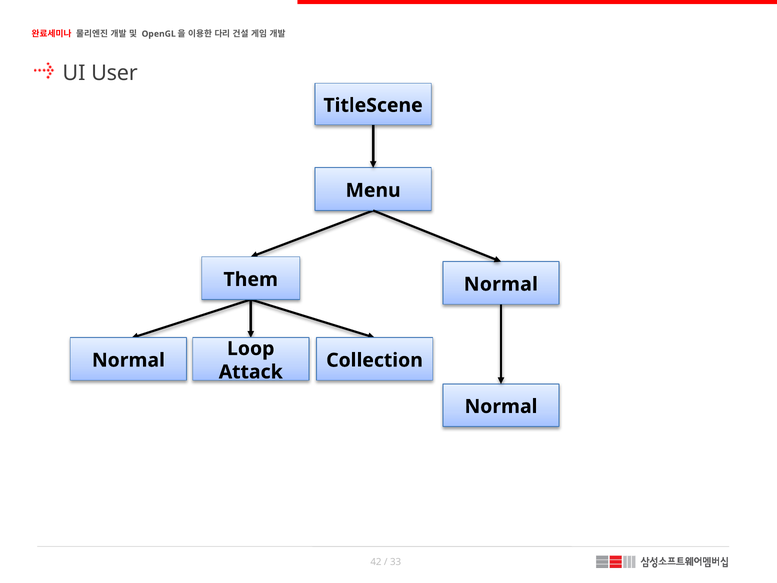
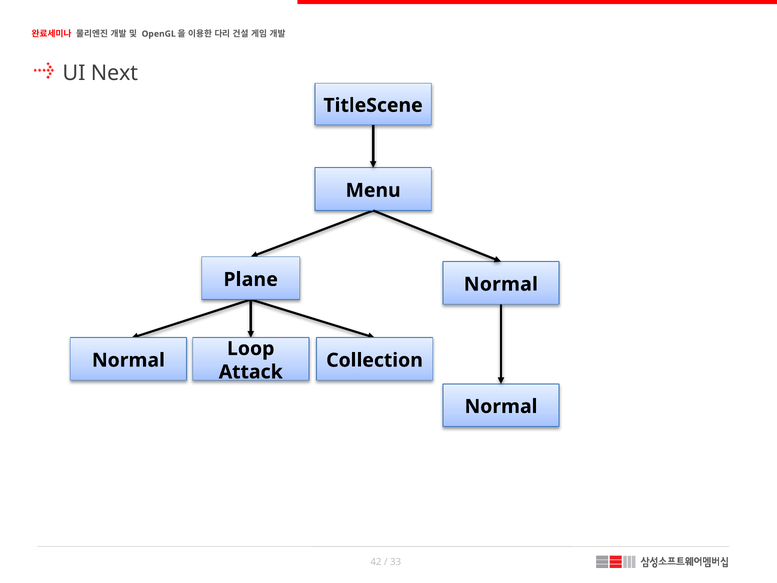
User: User -> Next
Them: Them -> Plane
